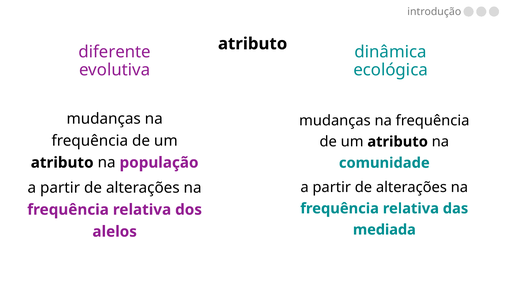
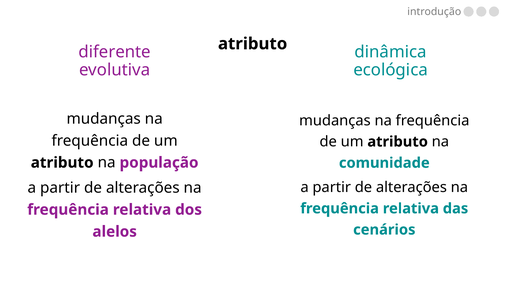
mediada: mediada -> cenários
